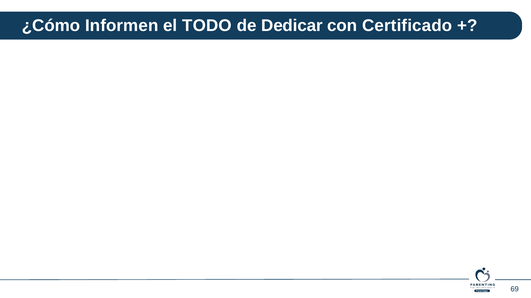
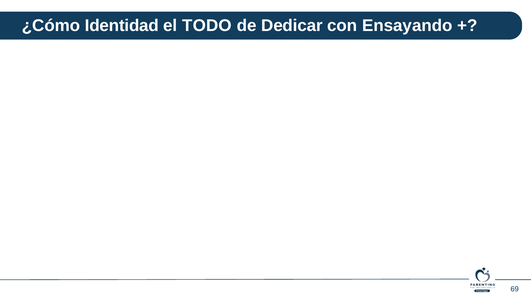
Informen: Informen -> Identidad
Certificado: Certificado -> Ensayando
